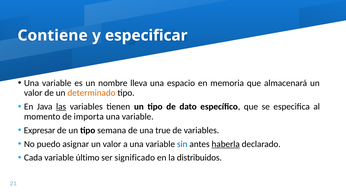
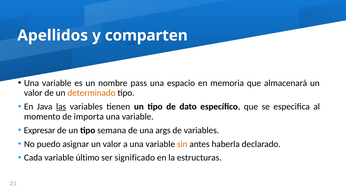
Contiene: Contiene -> Apellidos
especificar: especificar -> comparten
lleva: lleva -> pass
true: true -> args
sin colour: blue -> orange
haberla underline: present -> none
distribuidos: distribuidos -> estructuras
